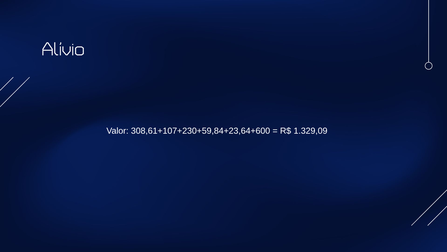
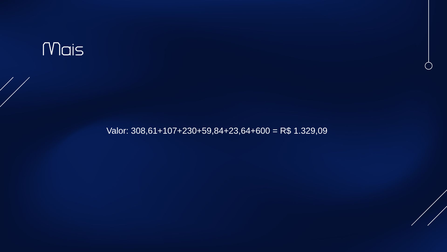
Alívio: Alívio -> Mais
